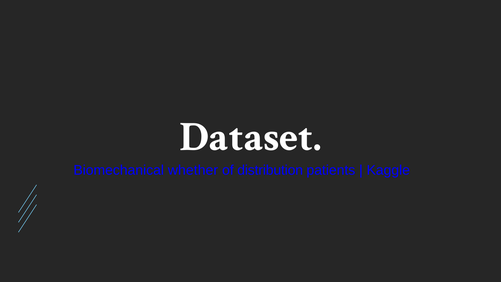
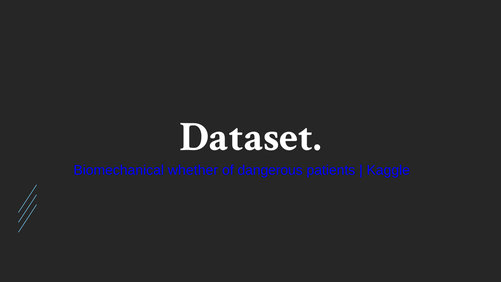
distribution: distribution -> dangerous
